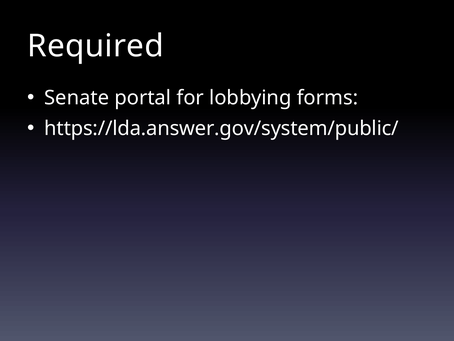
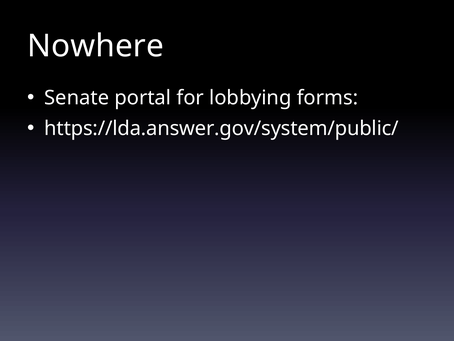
Required: Required -> Nowhere
